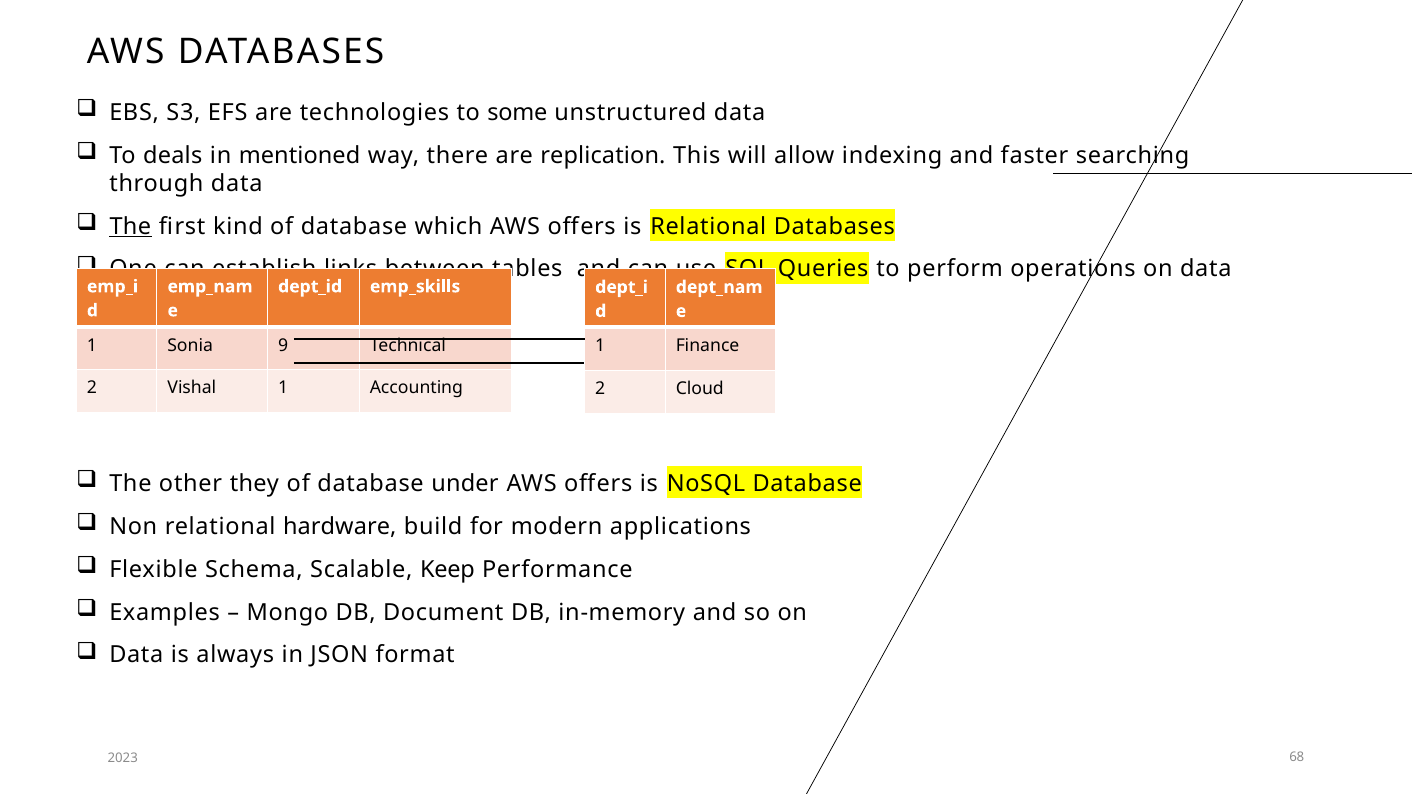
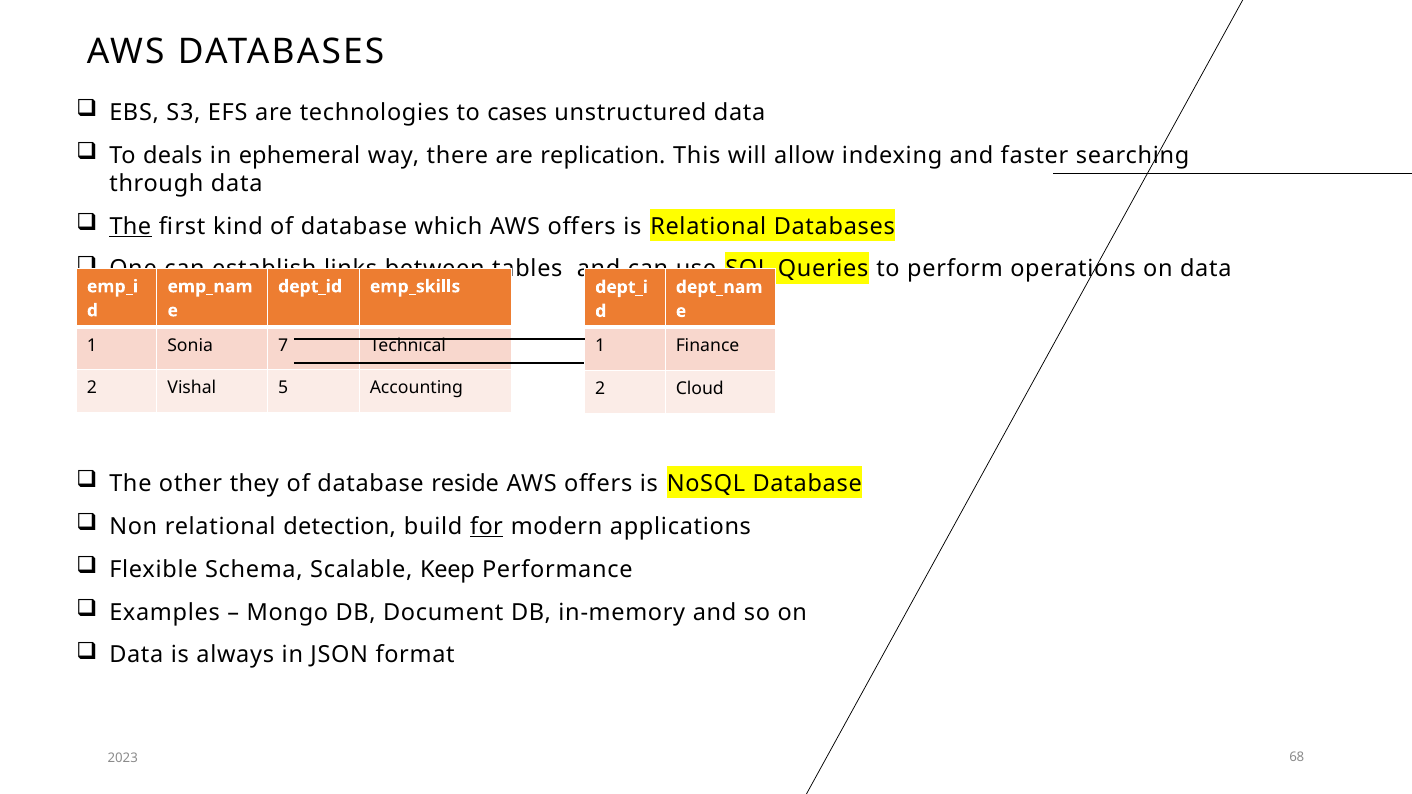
some: some -> cases
mentioned: mentioned -> ephemeral
9: 9 -> 7
Vishal 1: 1 -> 5
under: under -> reside
hardware: hardware -> detection
for underline: none -> present
